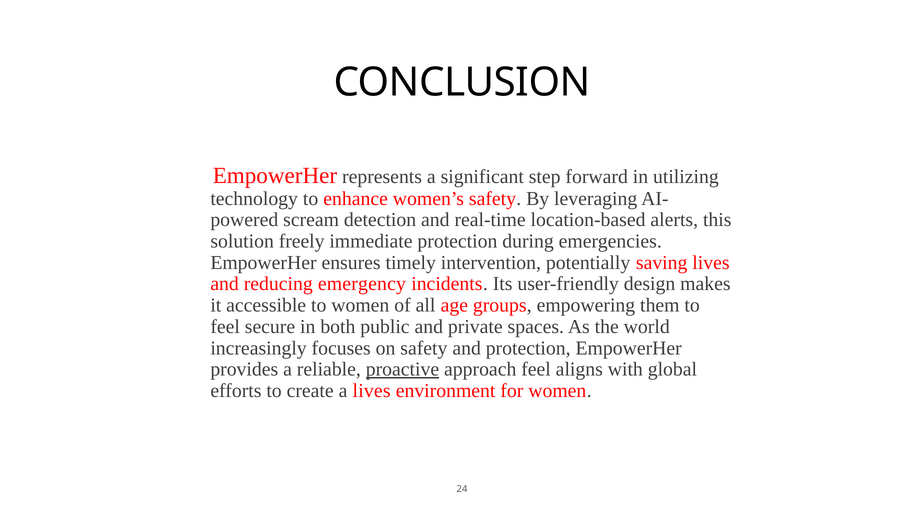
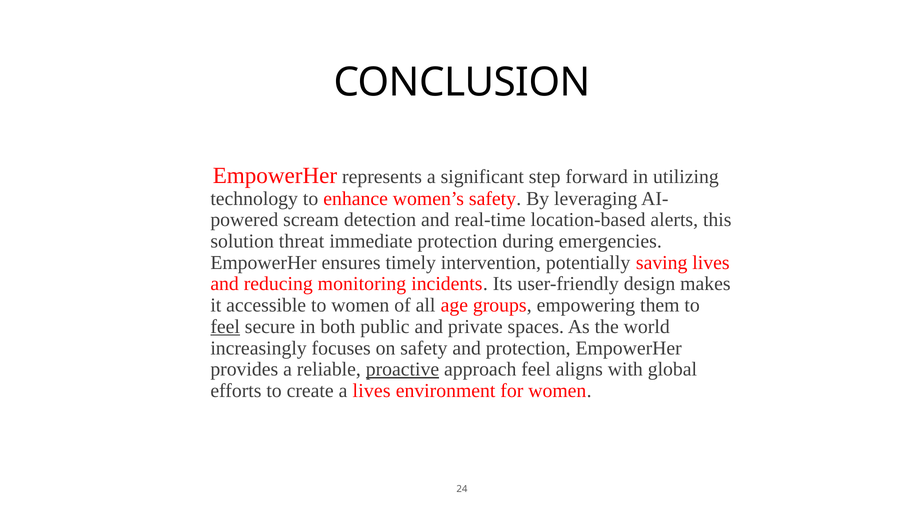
freely: freely -> threat
emergency: emergency -> monitoring
feel at (225, 326) underline: none -> present
